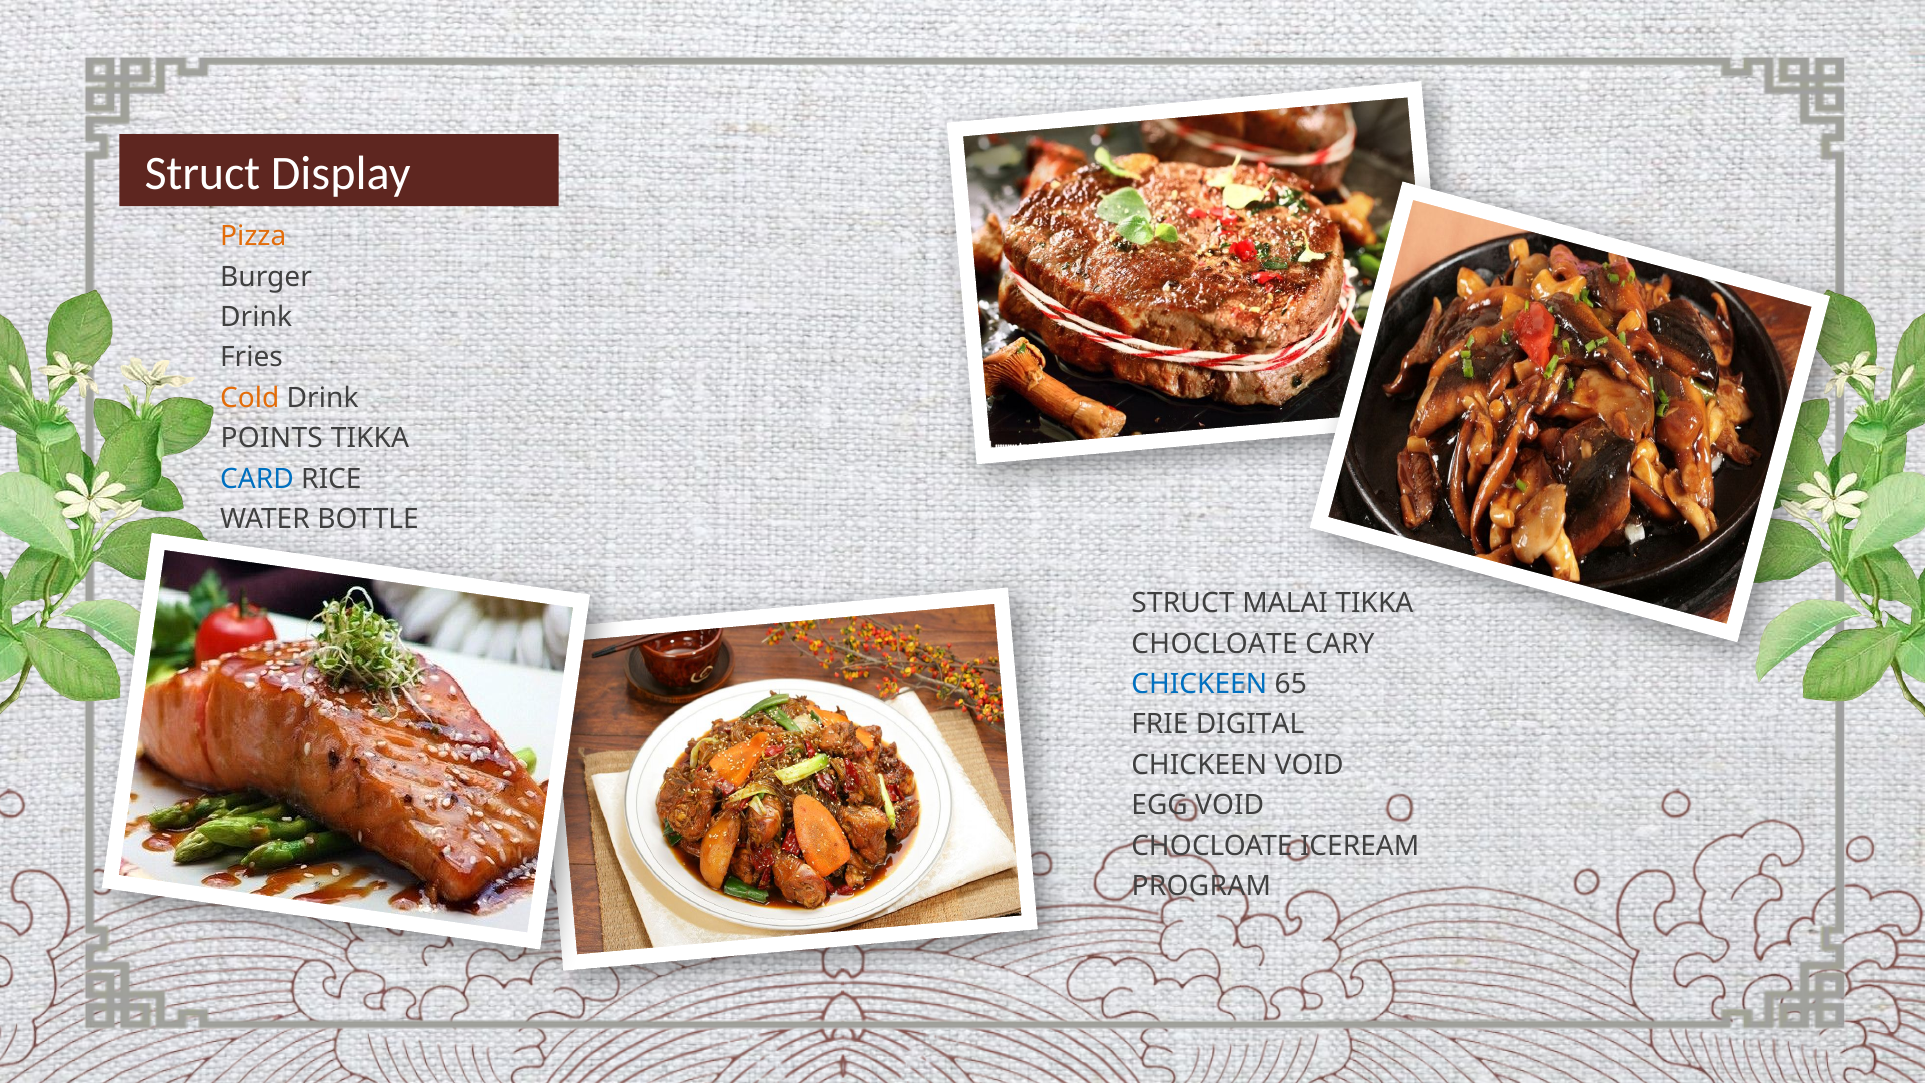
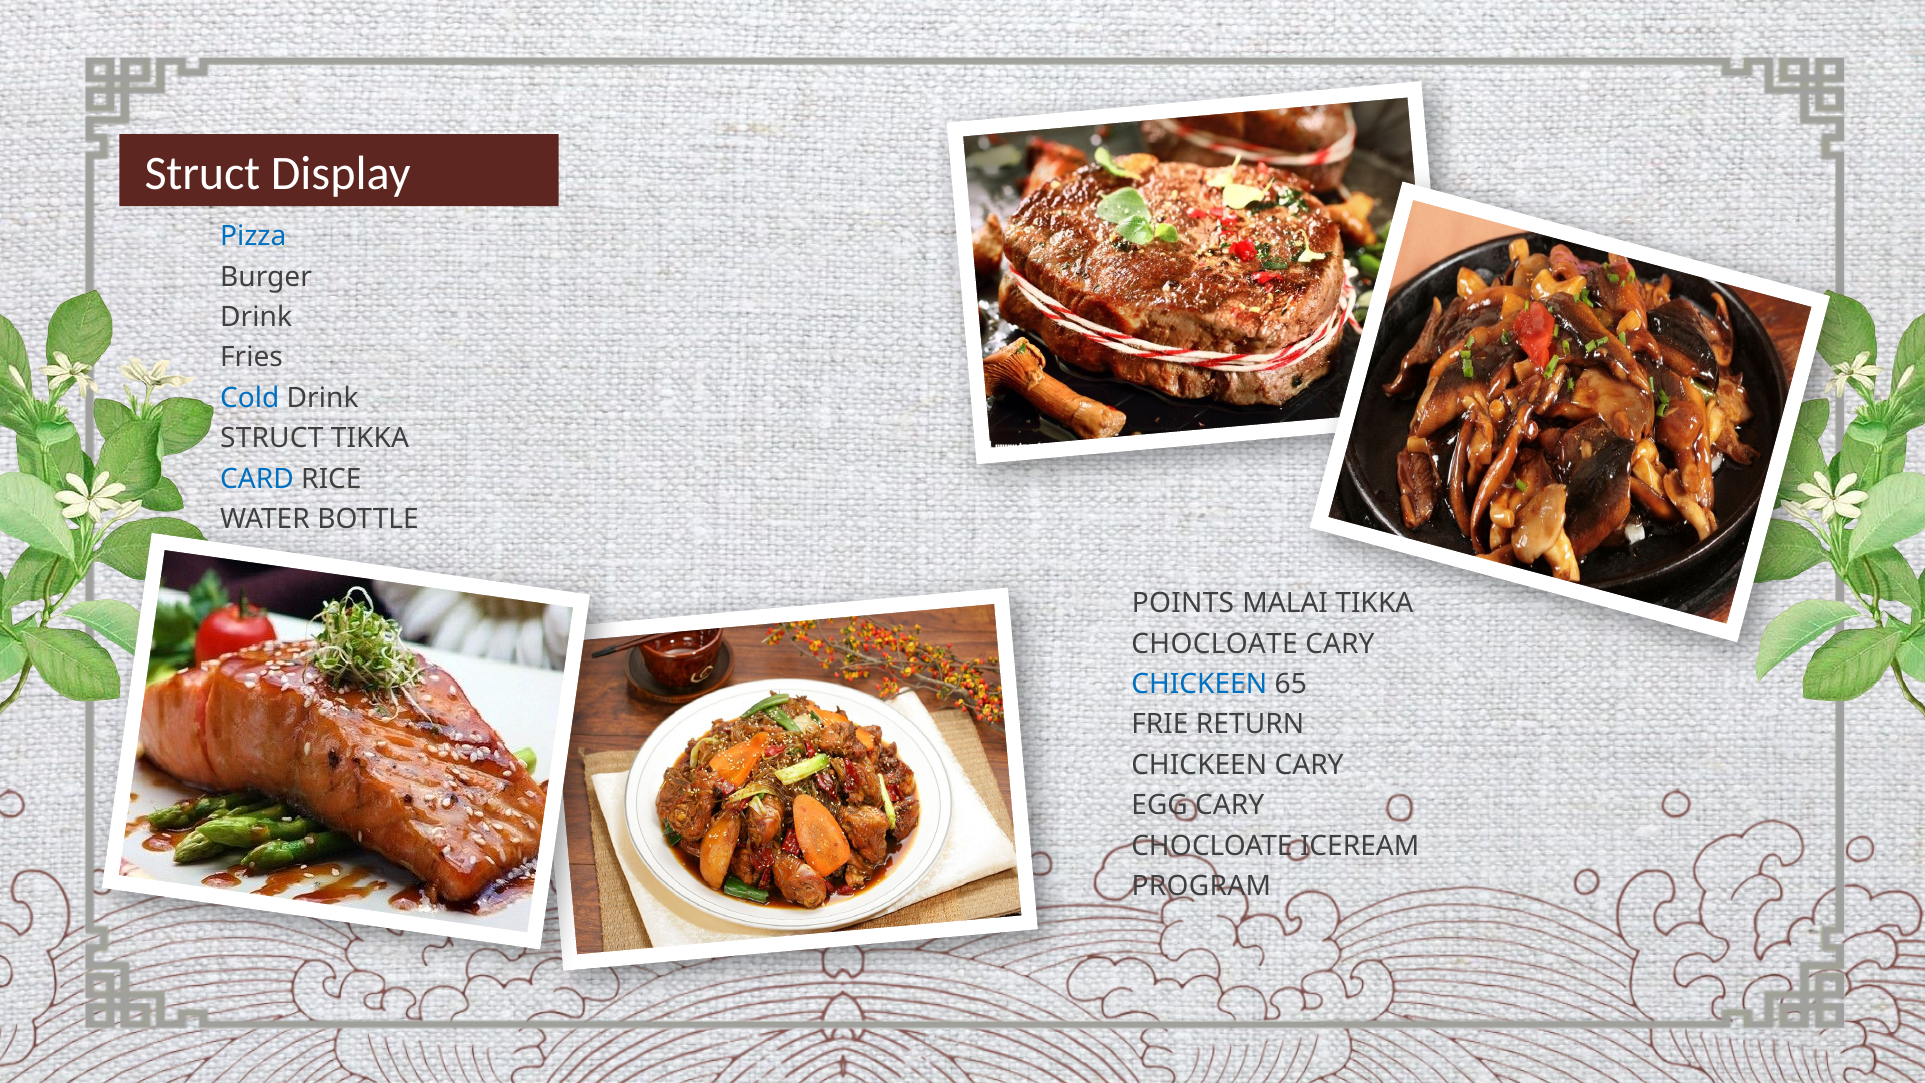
Pizza at (253, 236) colour: orange -> blue
Cold at (250, 398) colour: orange -> blue
POINTS at (272, 438): POINTS -> STRUCT
STRUCT at (1183, 603): STRUCT -> POINTS
DIGITAL: DIGITAL -> RETURN
CHICKEEN VOID: VOID -> CARY
EGG VOID: VOID -> CARY
